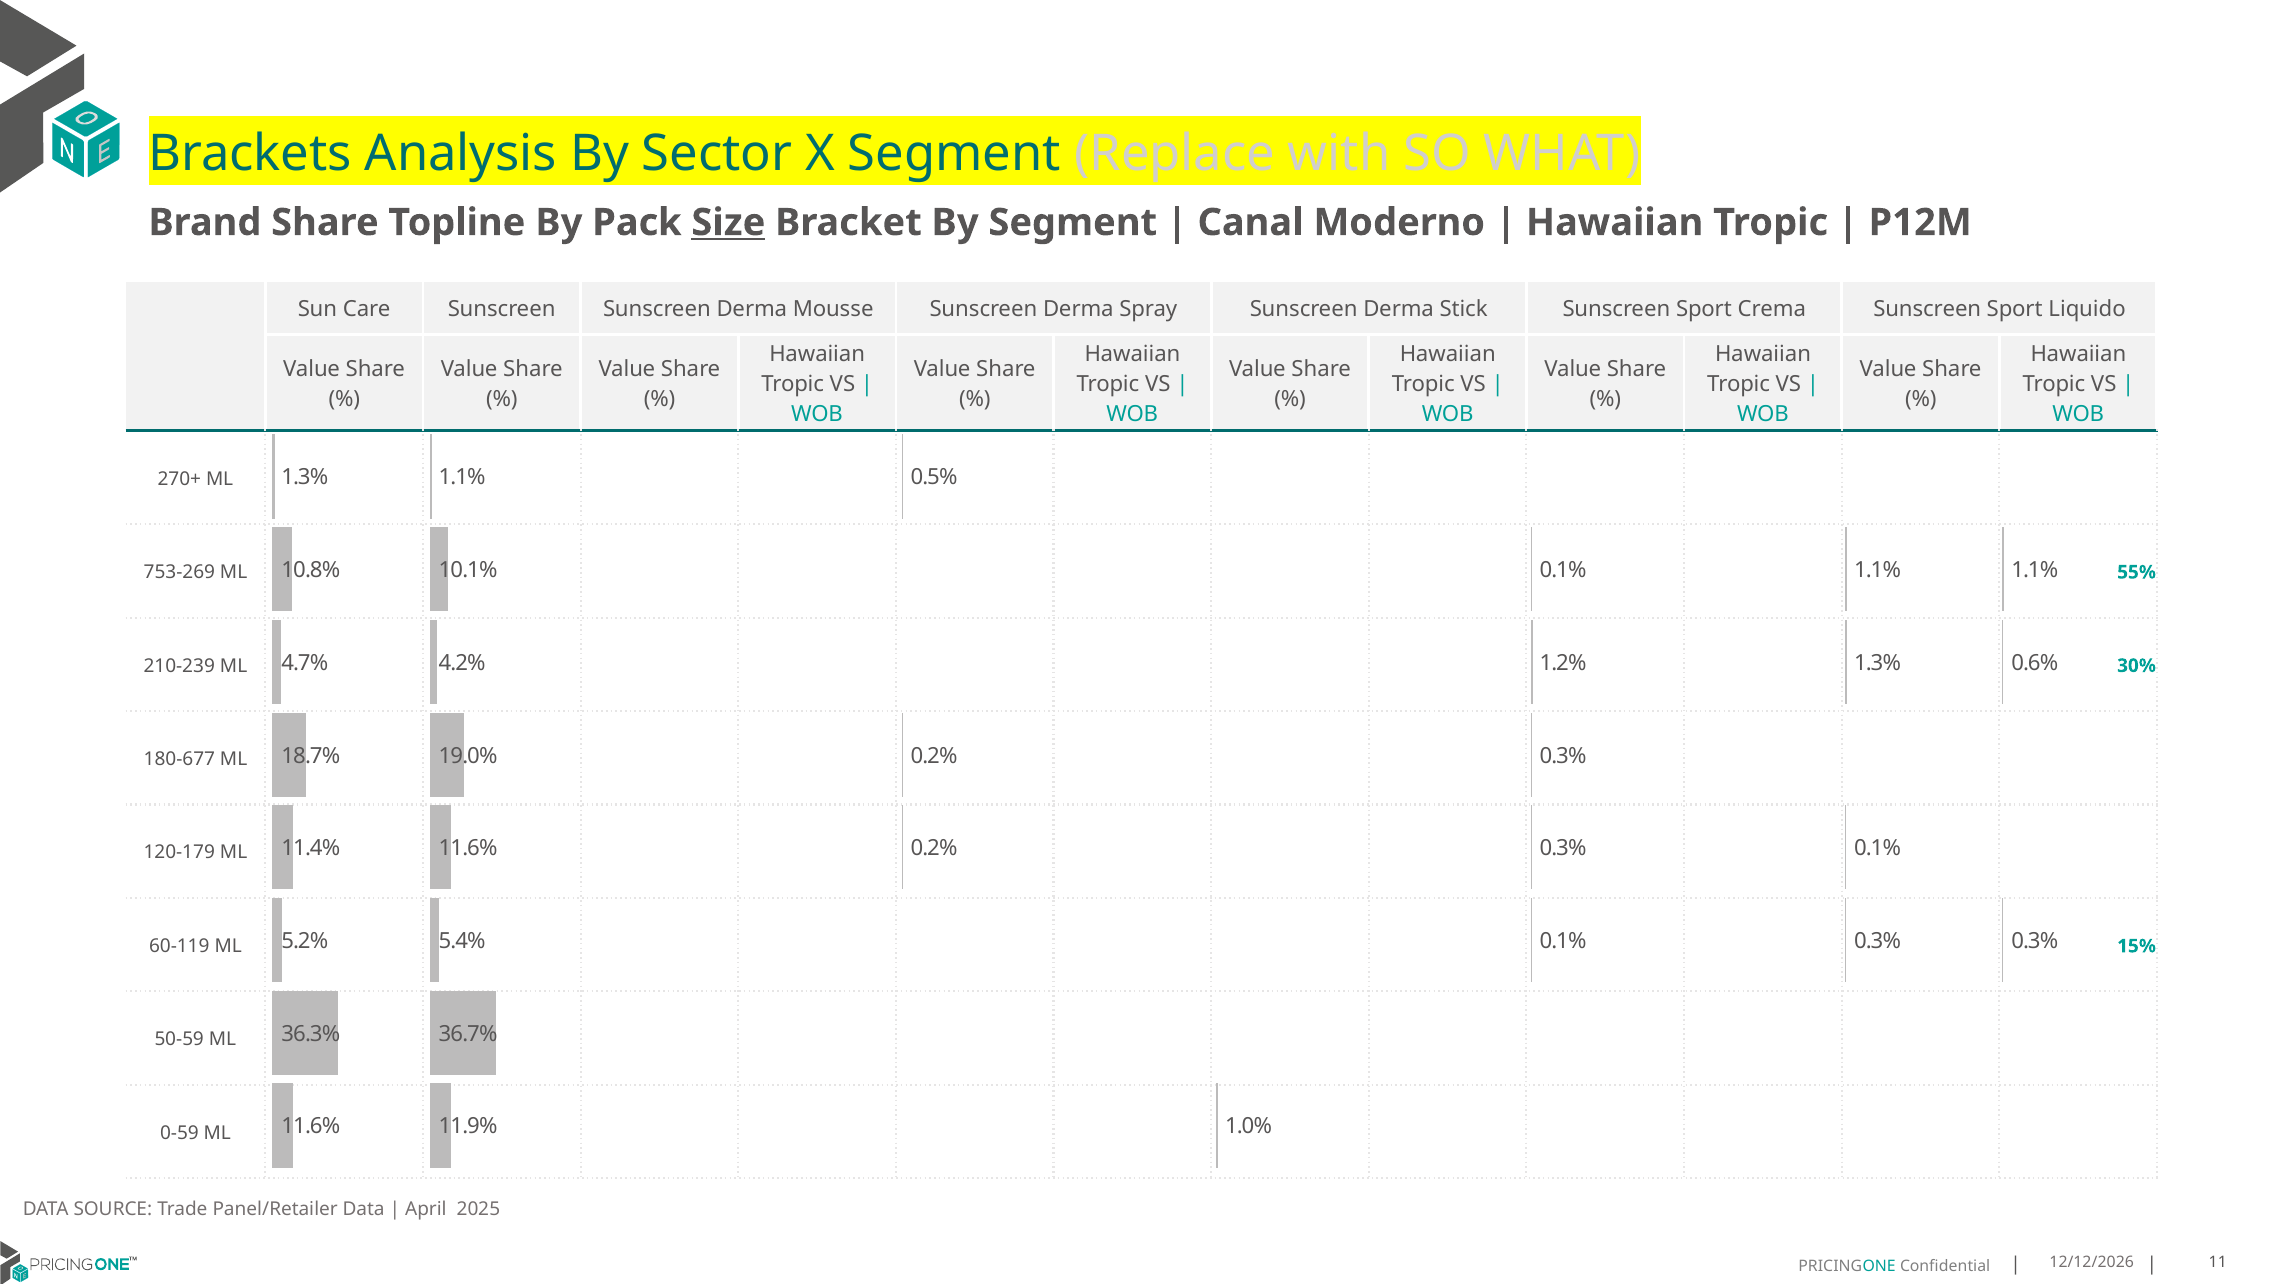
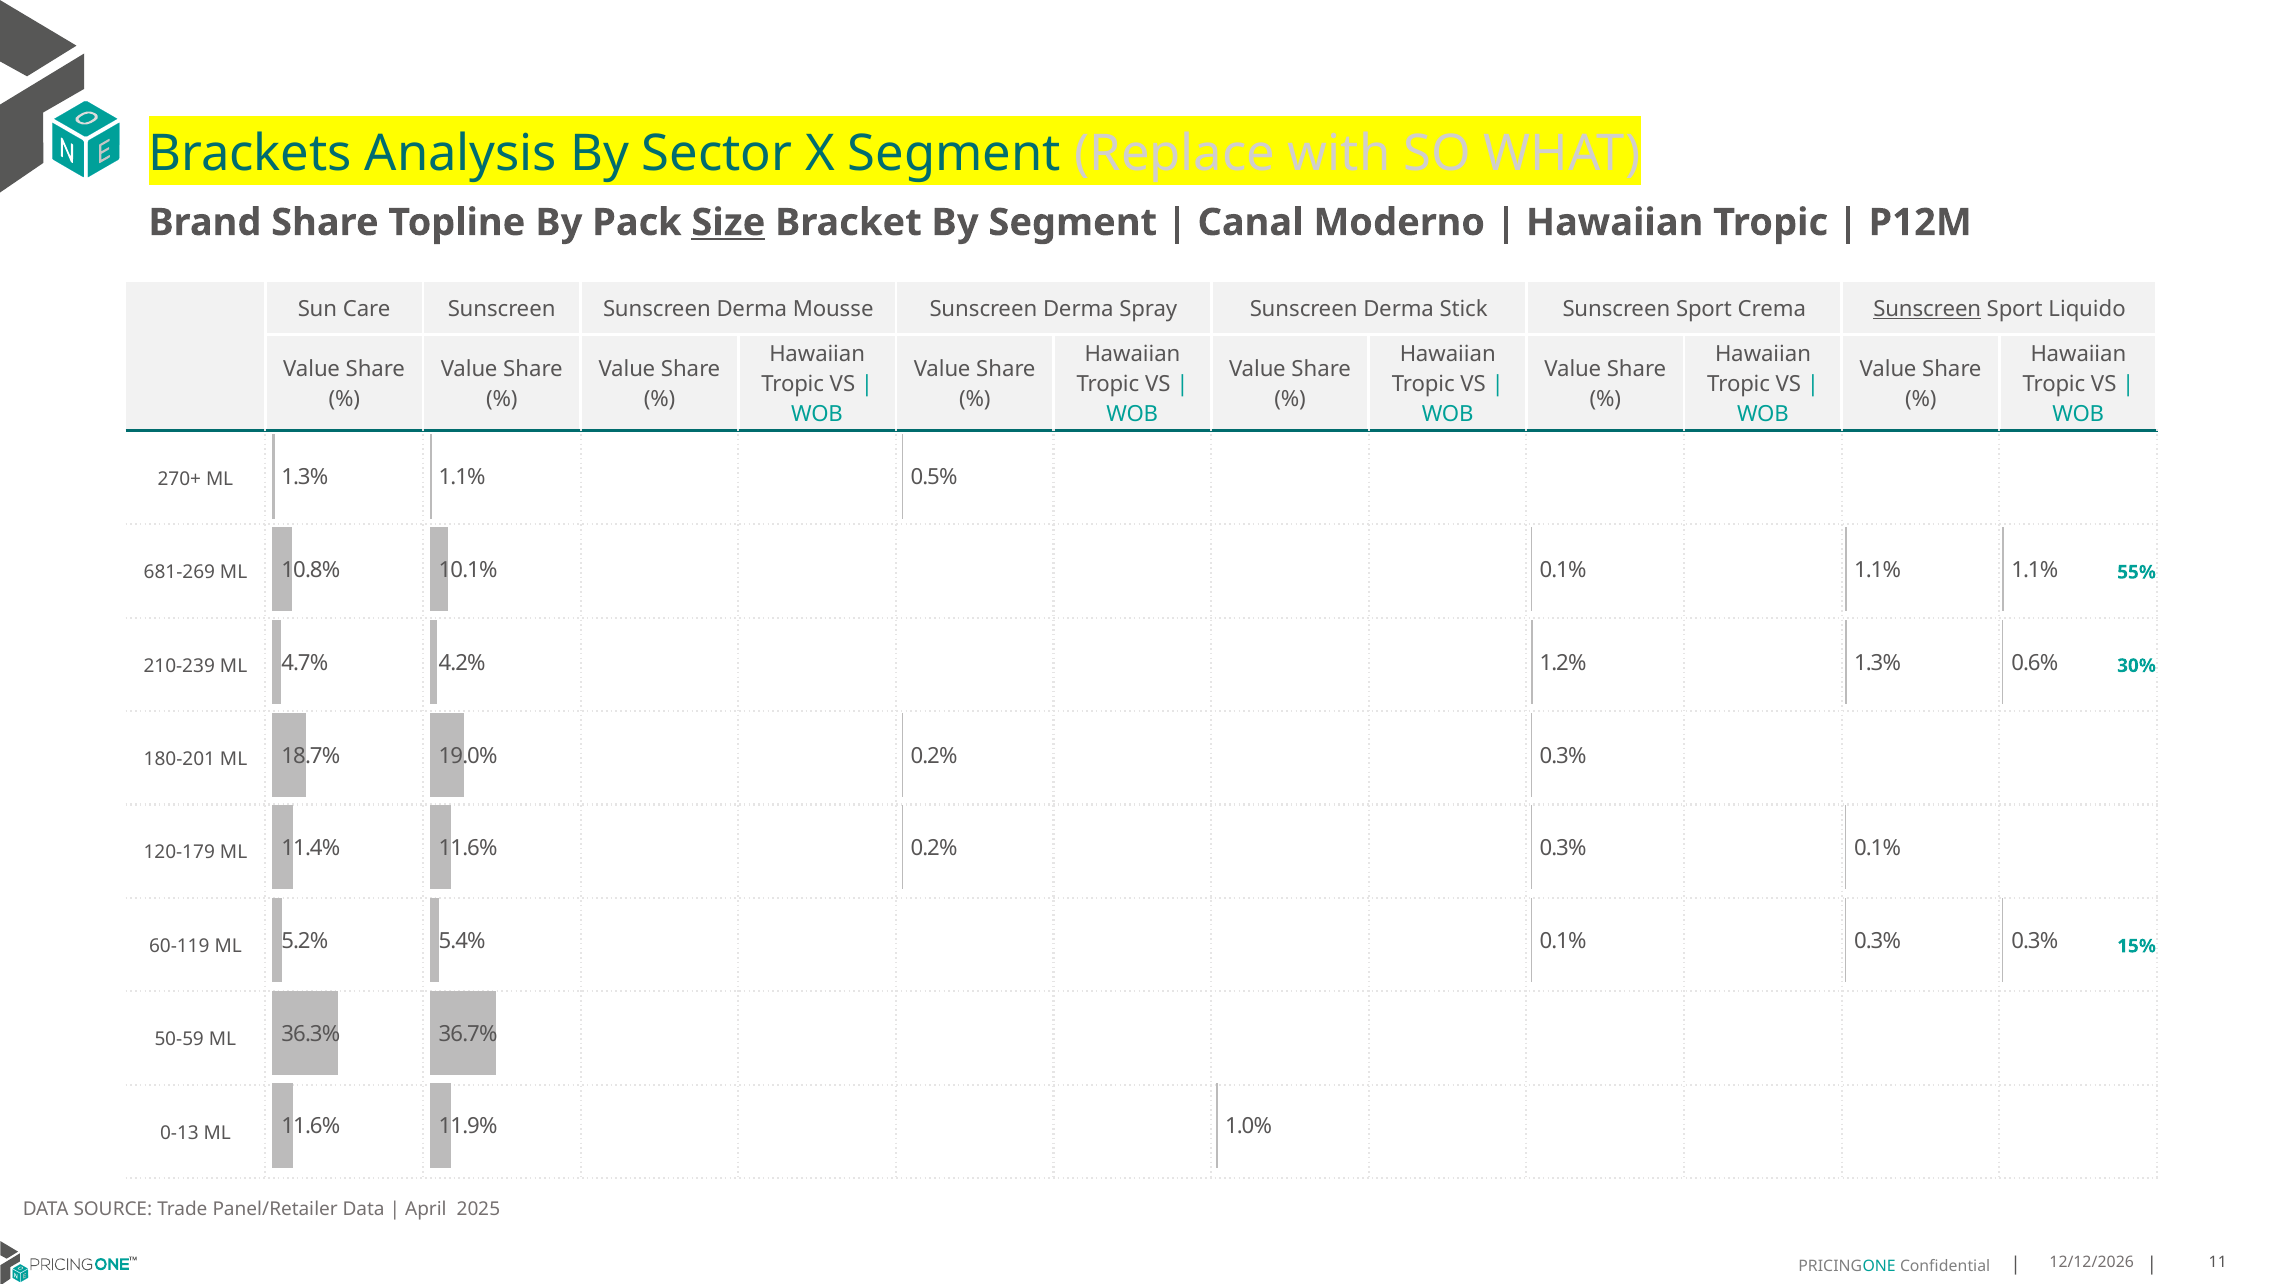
Sunscreen at (1927, 309) underline: none -> present
753-269: 753-269 -> 681-269
180-677: 180-677 -> 180-201
0-59: 0-59 -> 0-13
